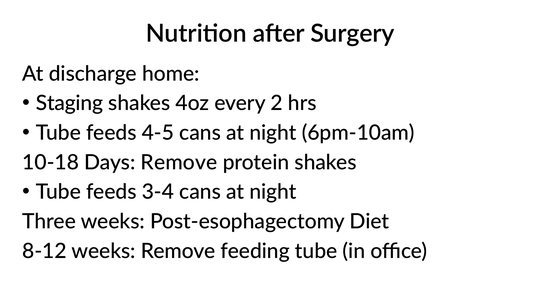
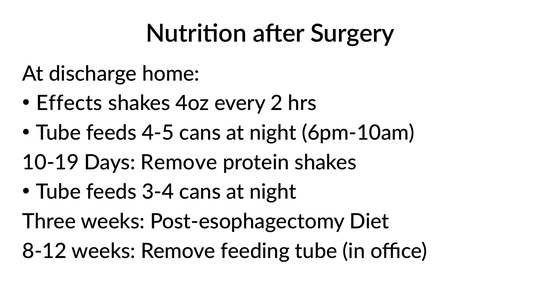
Staging: Staging -> Effects
10-18: 10-18 -> 10-19
